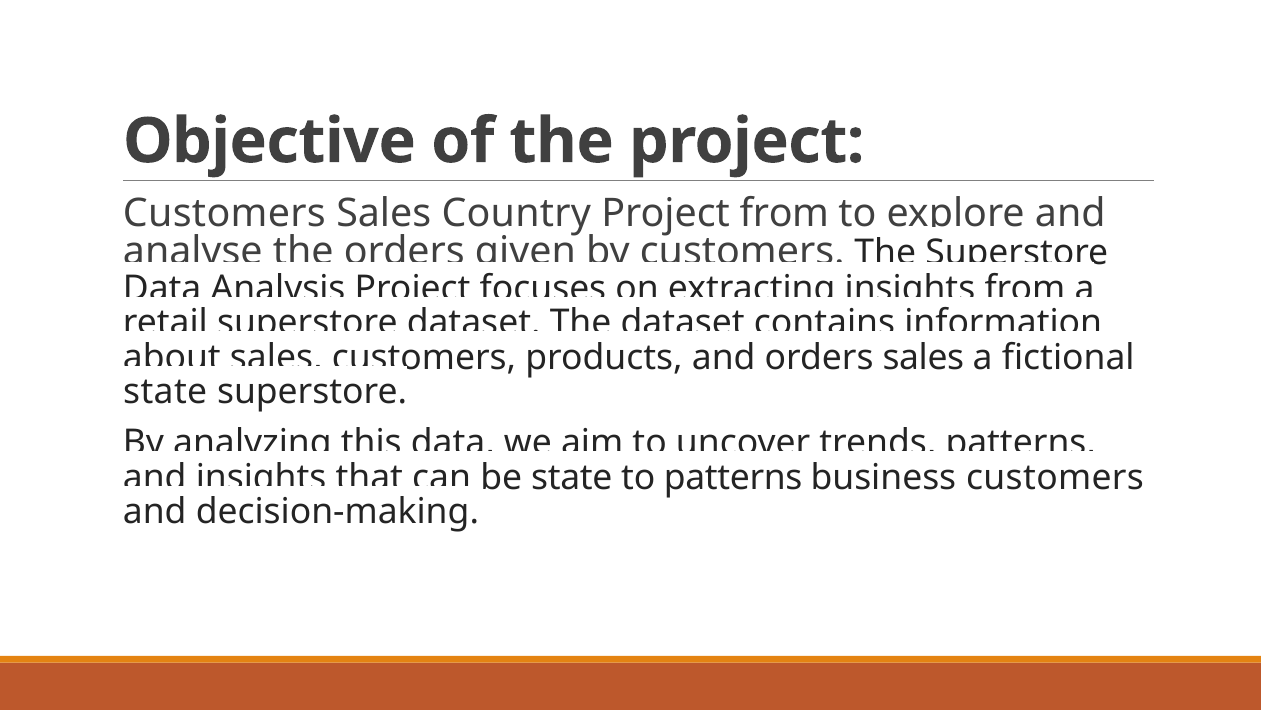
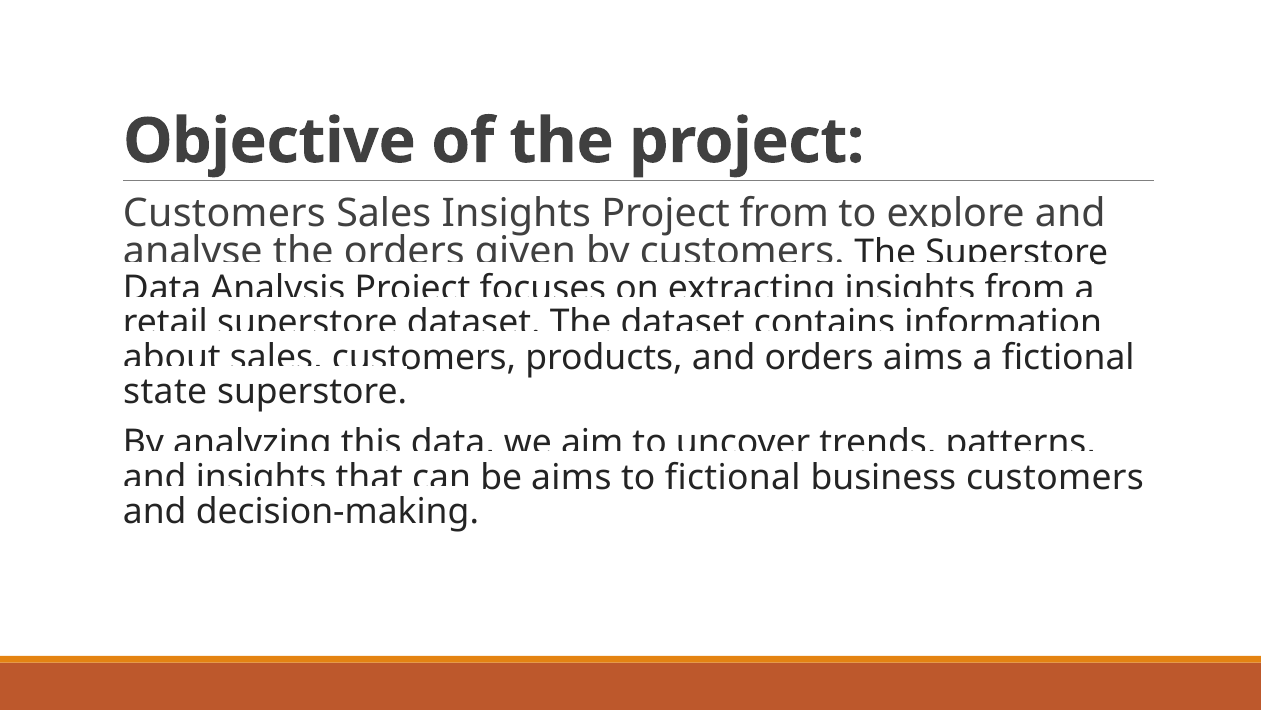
Sales Country: Country -> Insights
orders sales: sales -> aims
be state: state -> aims
to patterns: patterns -> fictional
